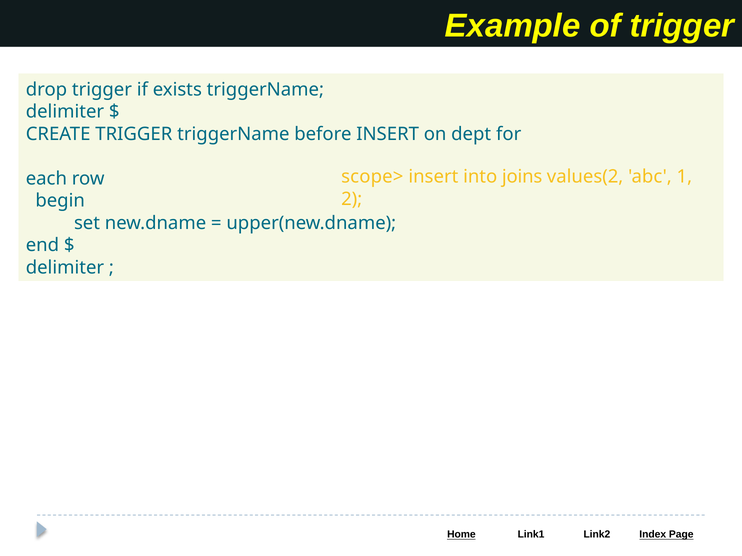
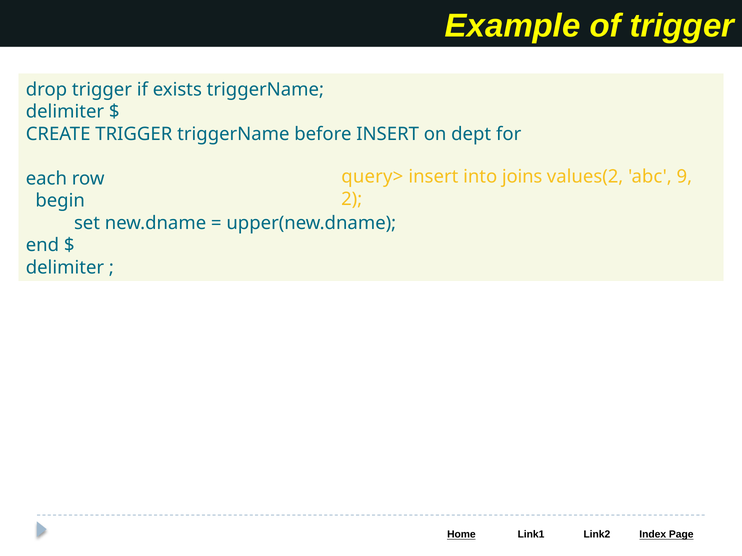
scope>: scope> -> query>
1: 1 -> 9
